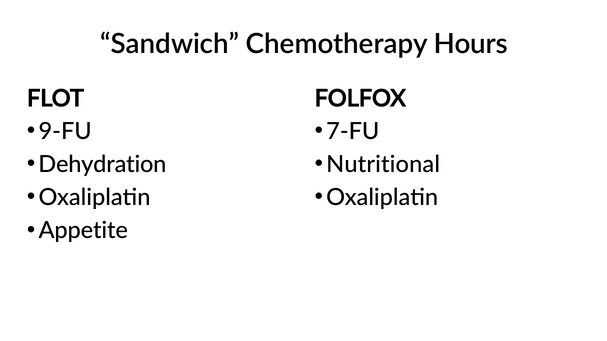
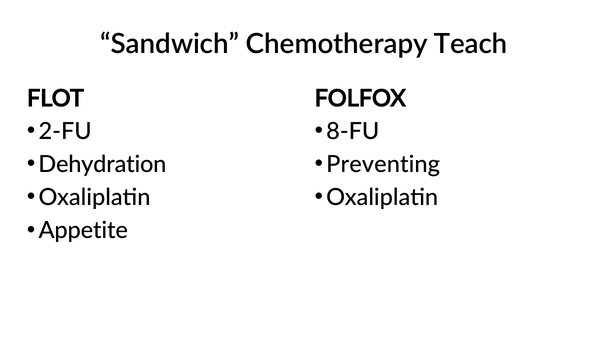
Hours: Hours -> Teach
9-FU: 9-FU -> 2-FU
7-FU: 7-FU -> 8-FU
Nutritional: Nutritional -> Preventing
